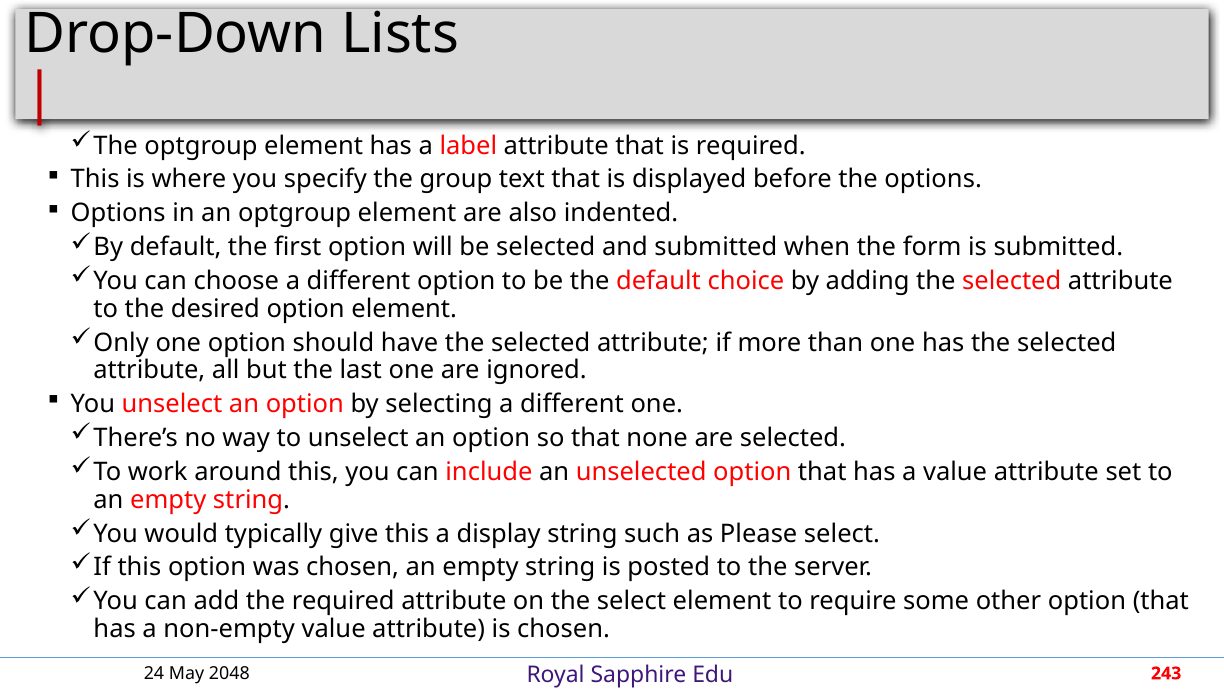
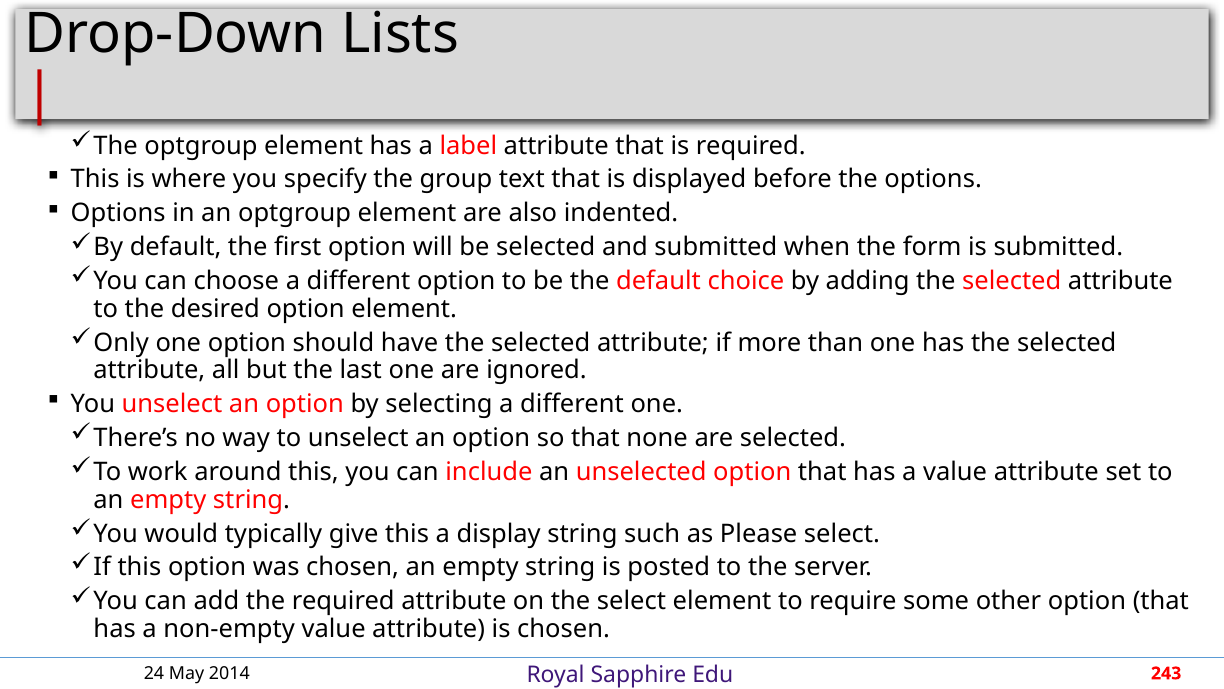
2048: 2048 -> 2014
